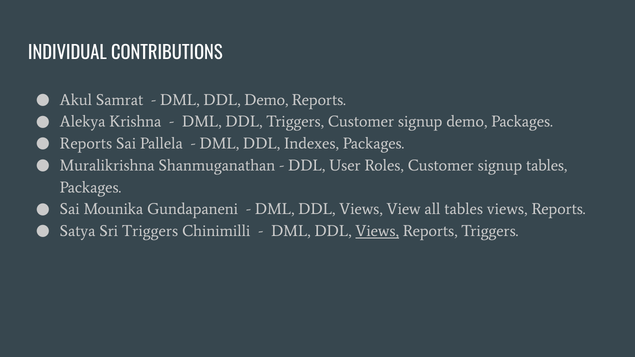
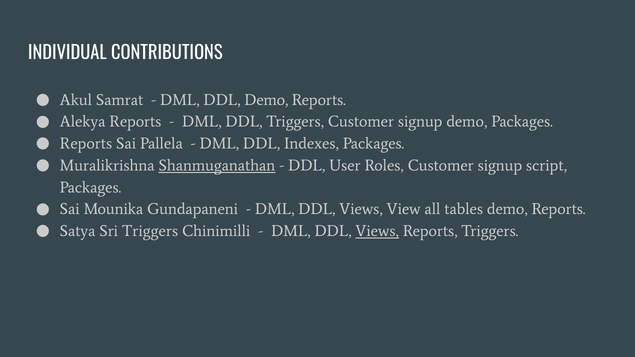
Alekya Krishna: Krishna -> Reports
Shanmuganathan underline: none -> present
signup tables: tables -> script
tables views: views -> demo
